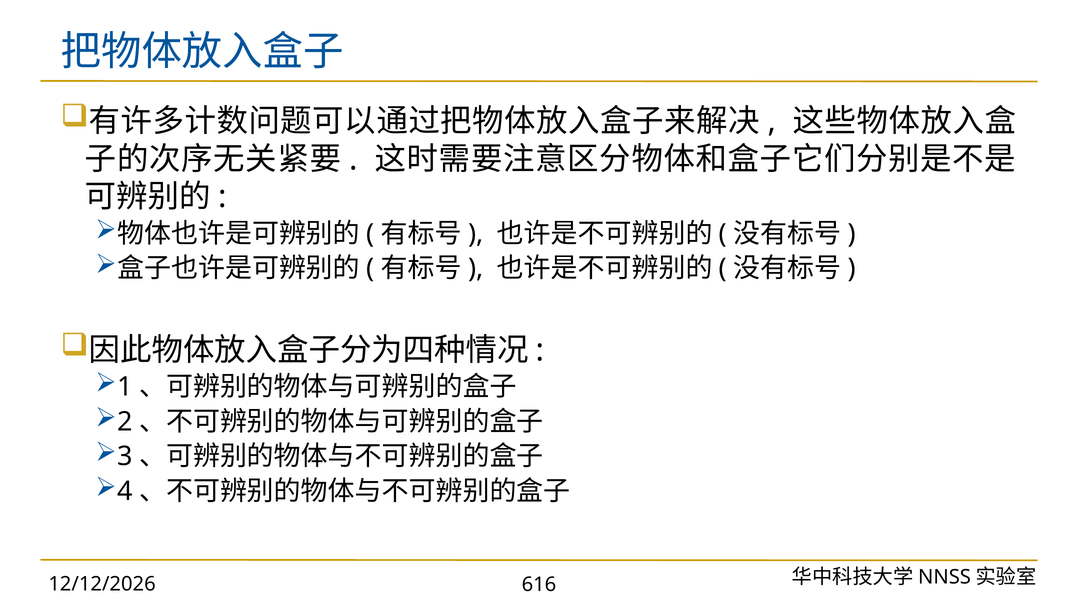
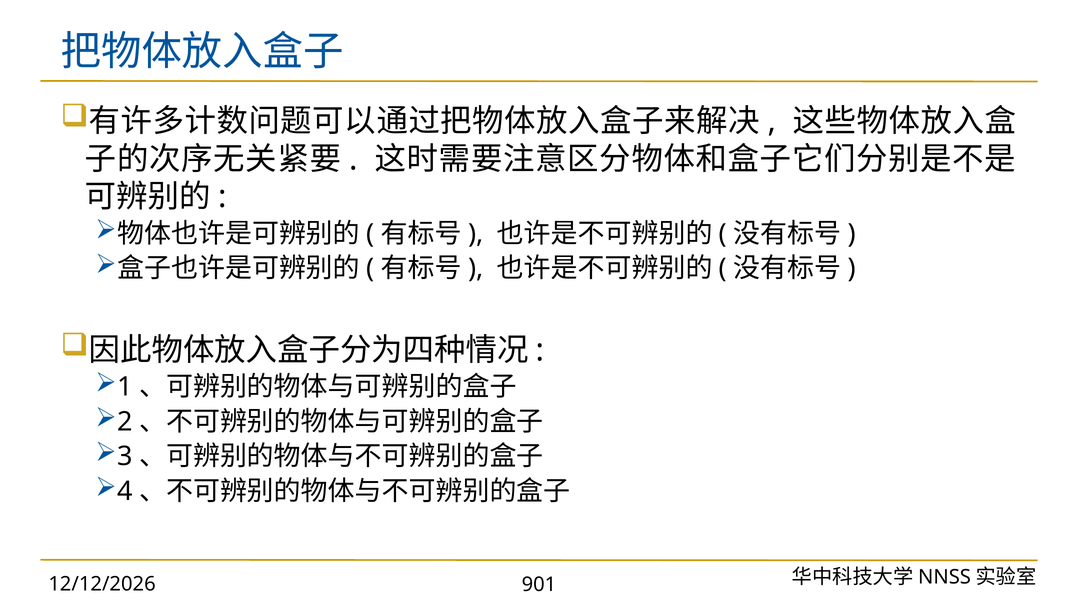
616: 616 -> 901
